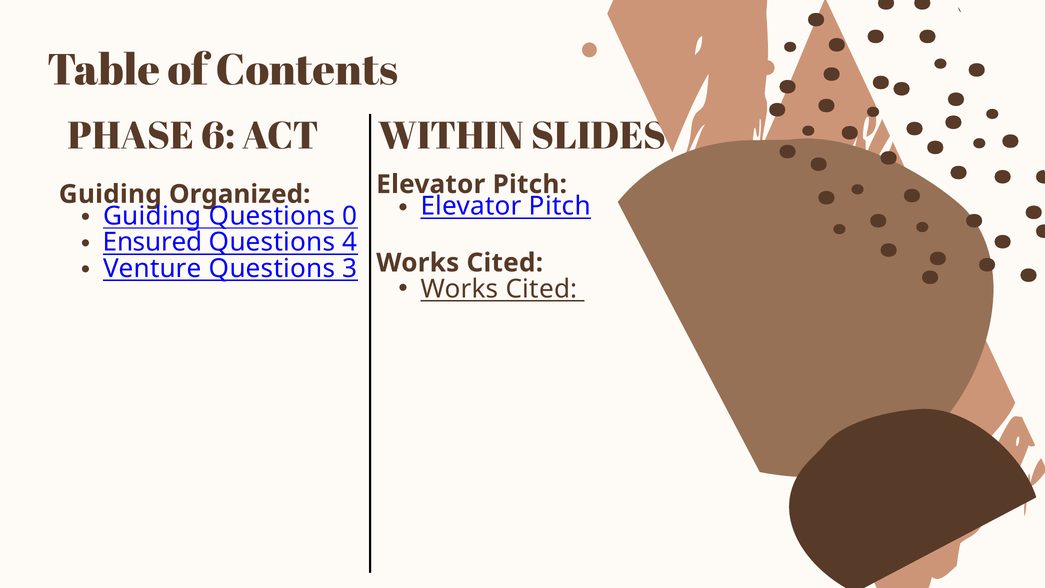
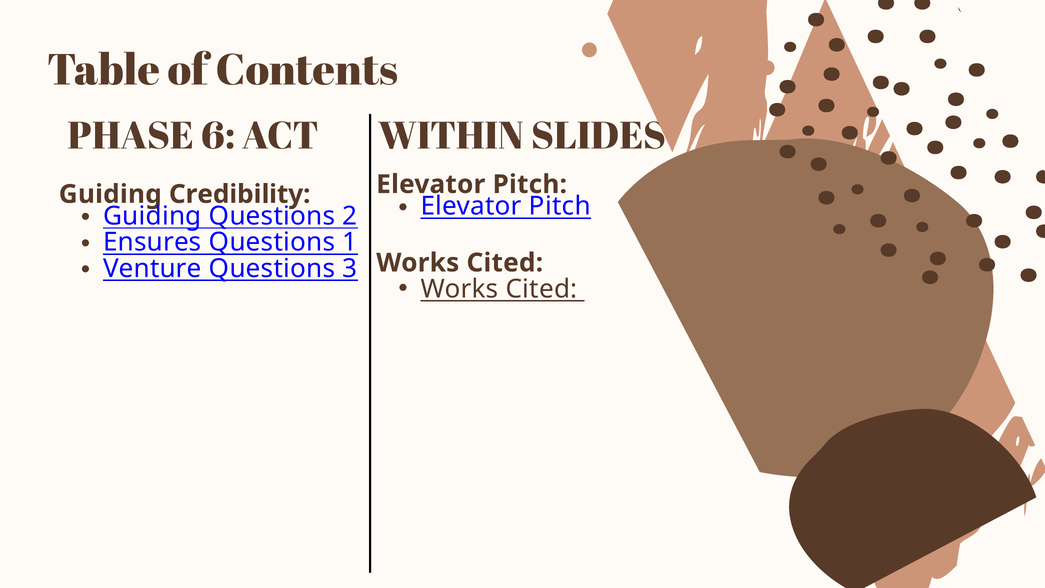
Organized: Organized -> Credibility
0: 0 -> 2
Ensured: Ensured -> Ensures
4: 4 -> 1
